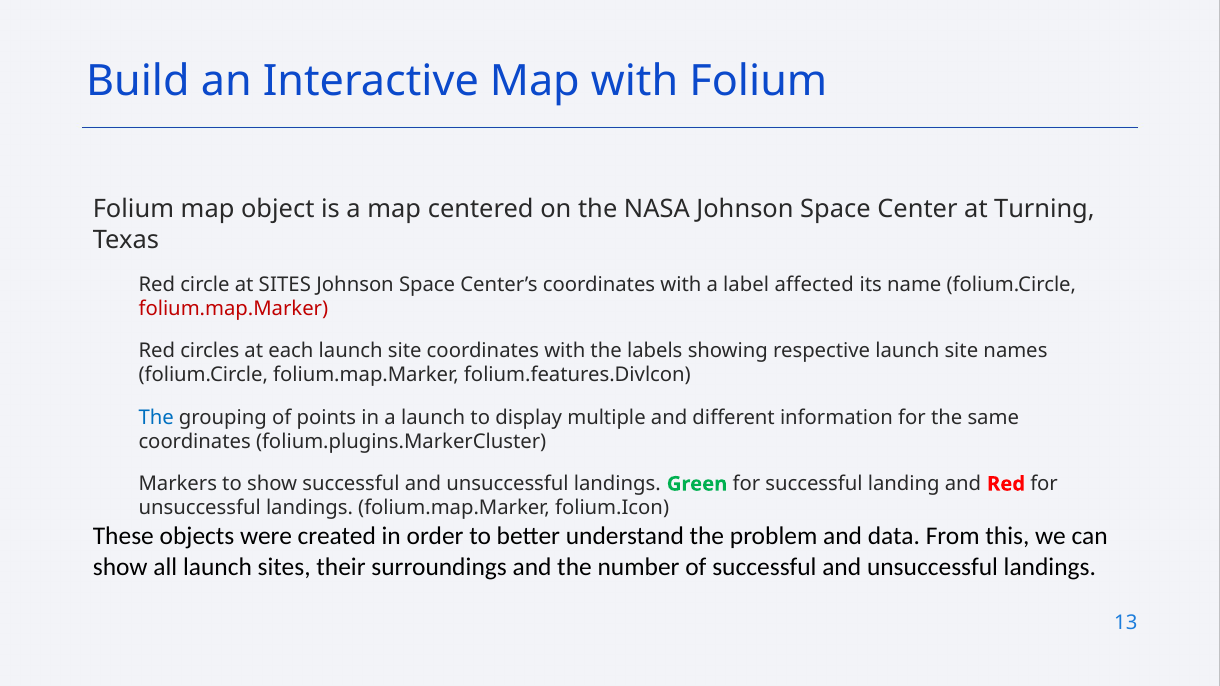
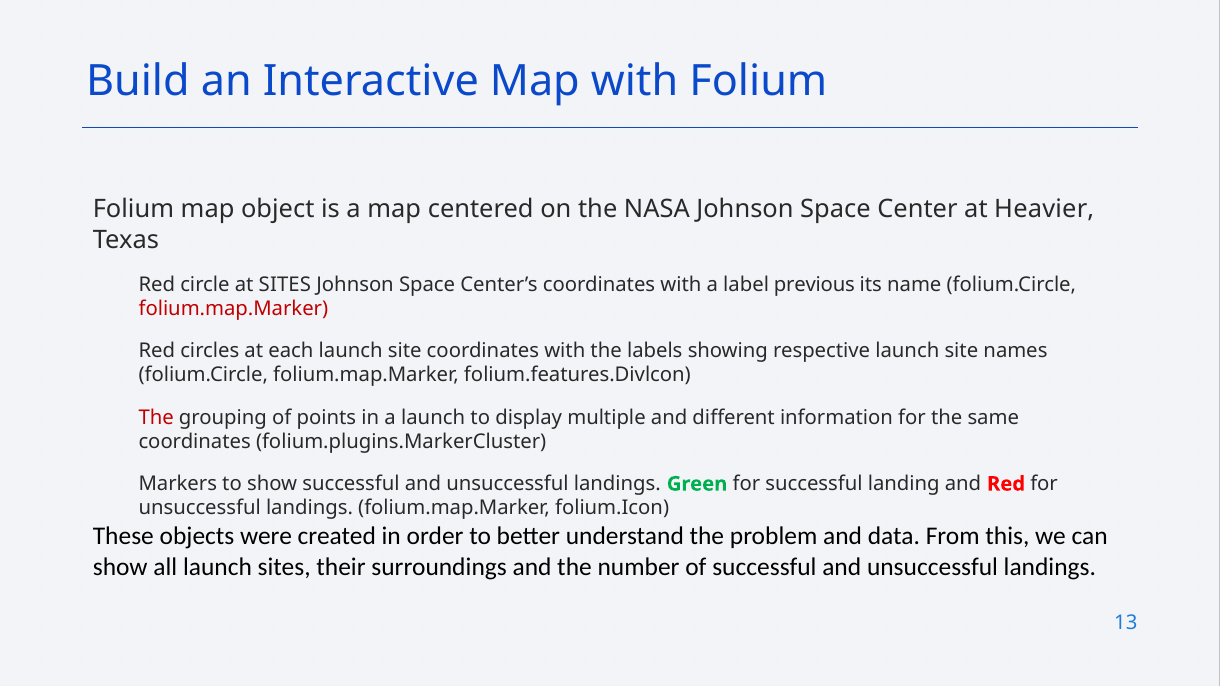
Turning: Turning -> Heavier
affected: affected -> previous
The at (156, 418) colour: blue -> red
